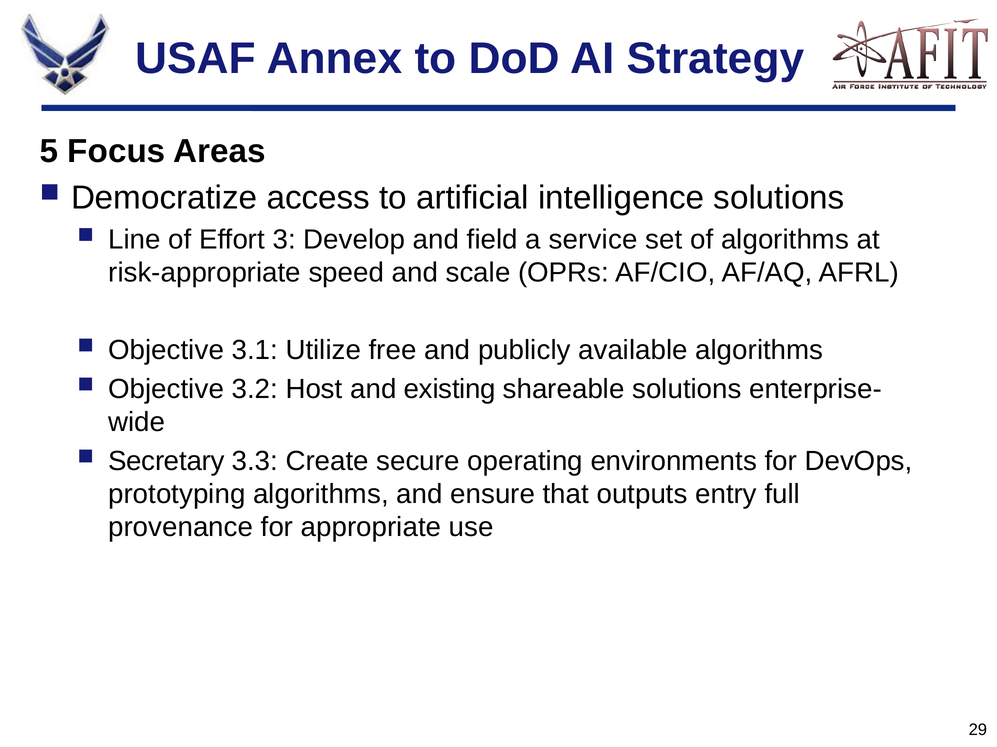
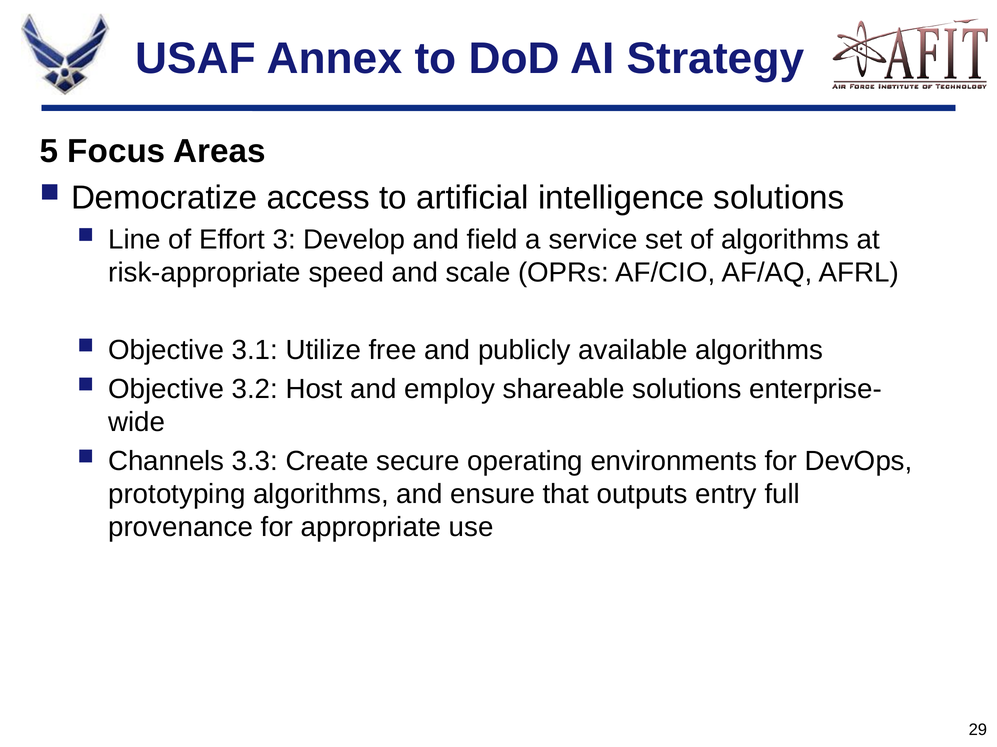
existing: existing -> employ
Secretary: Secretary -> Channels
